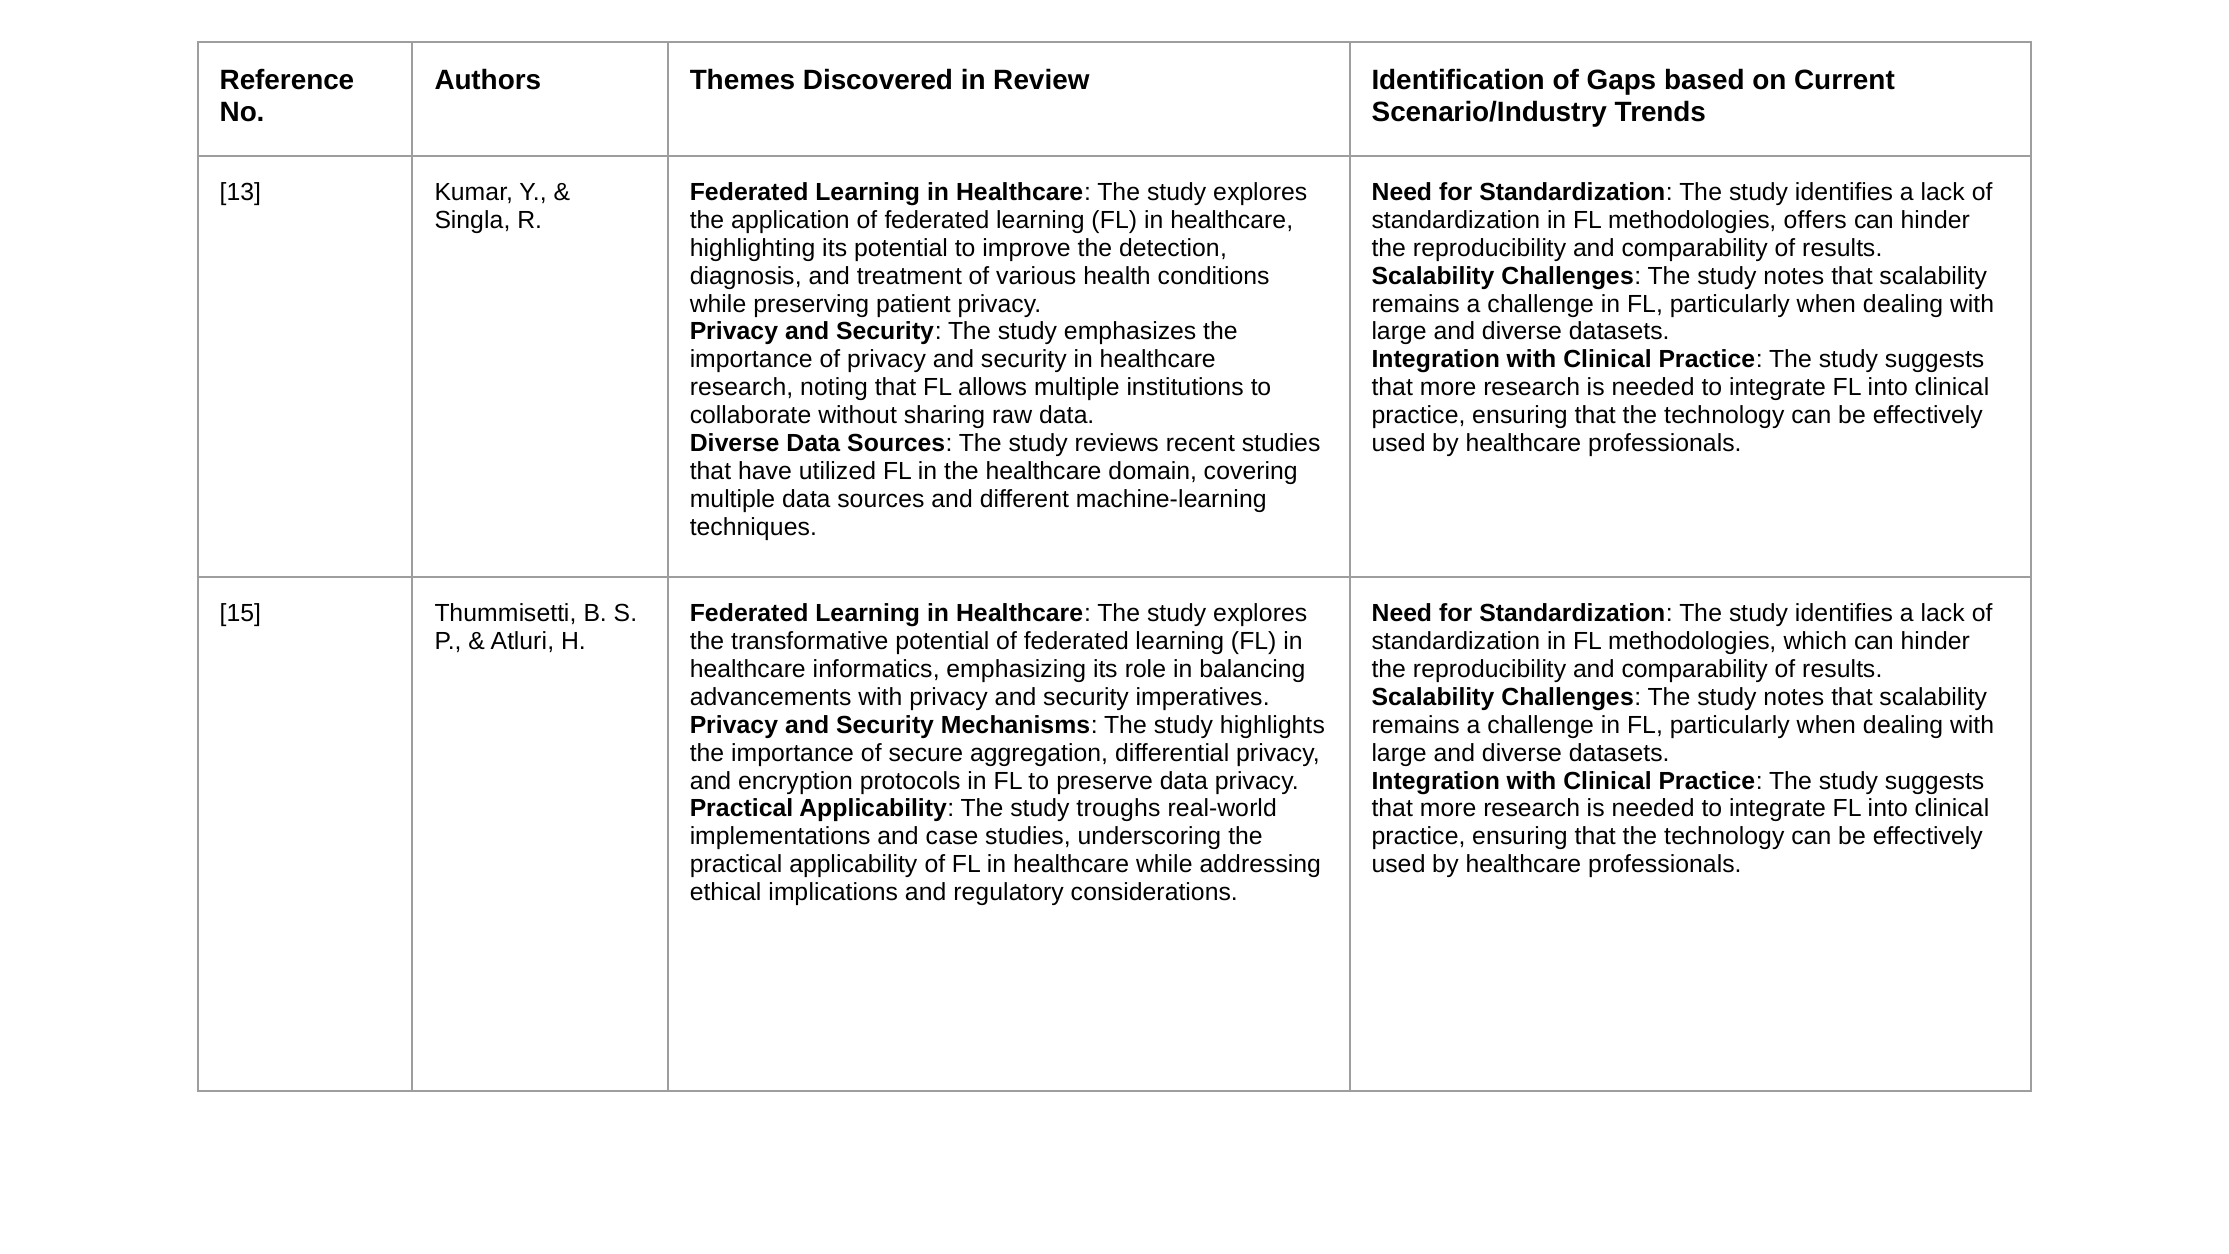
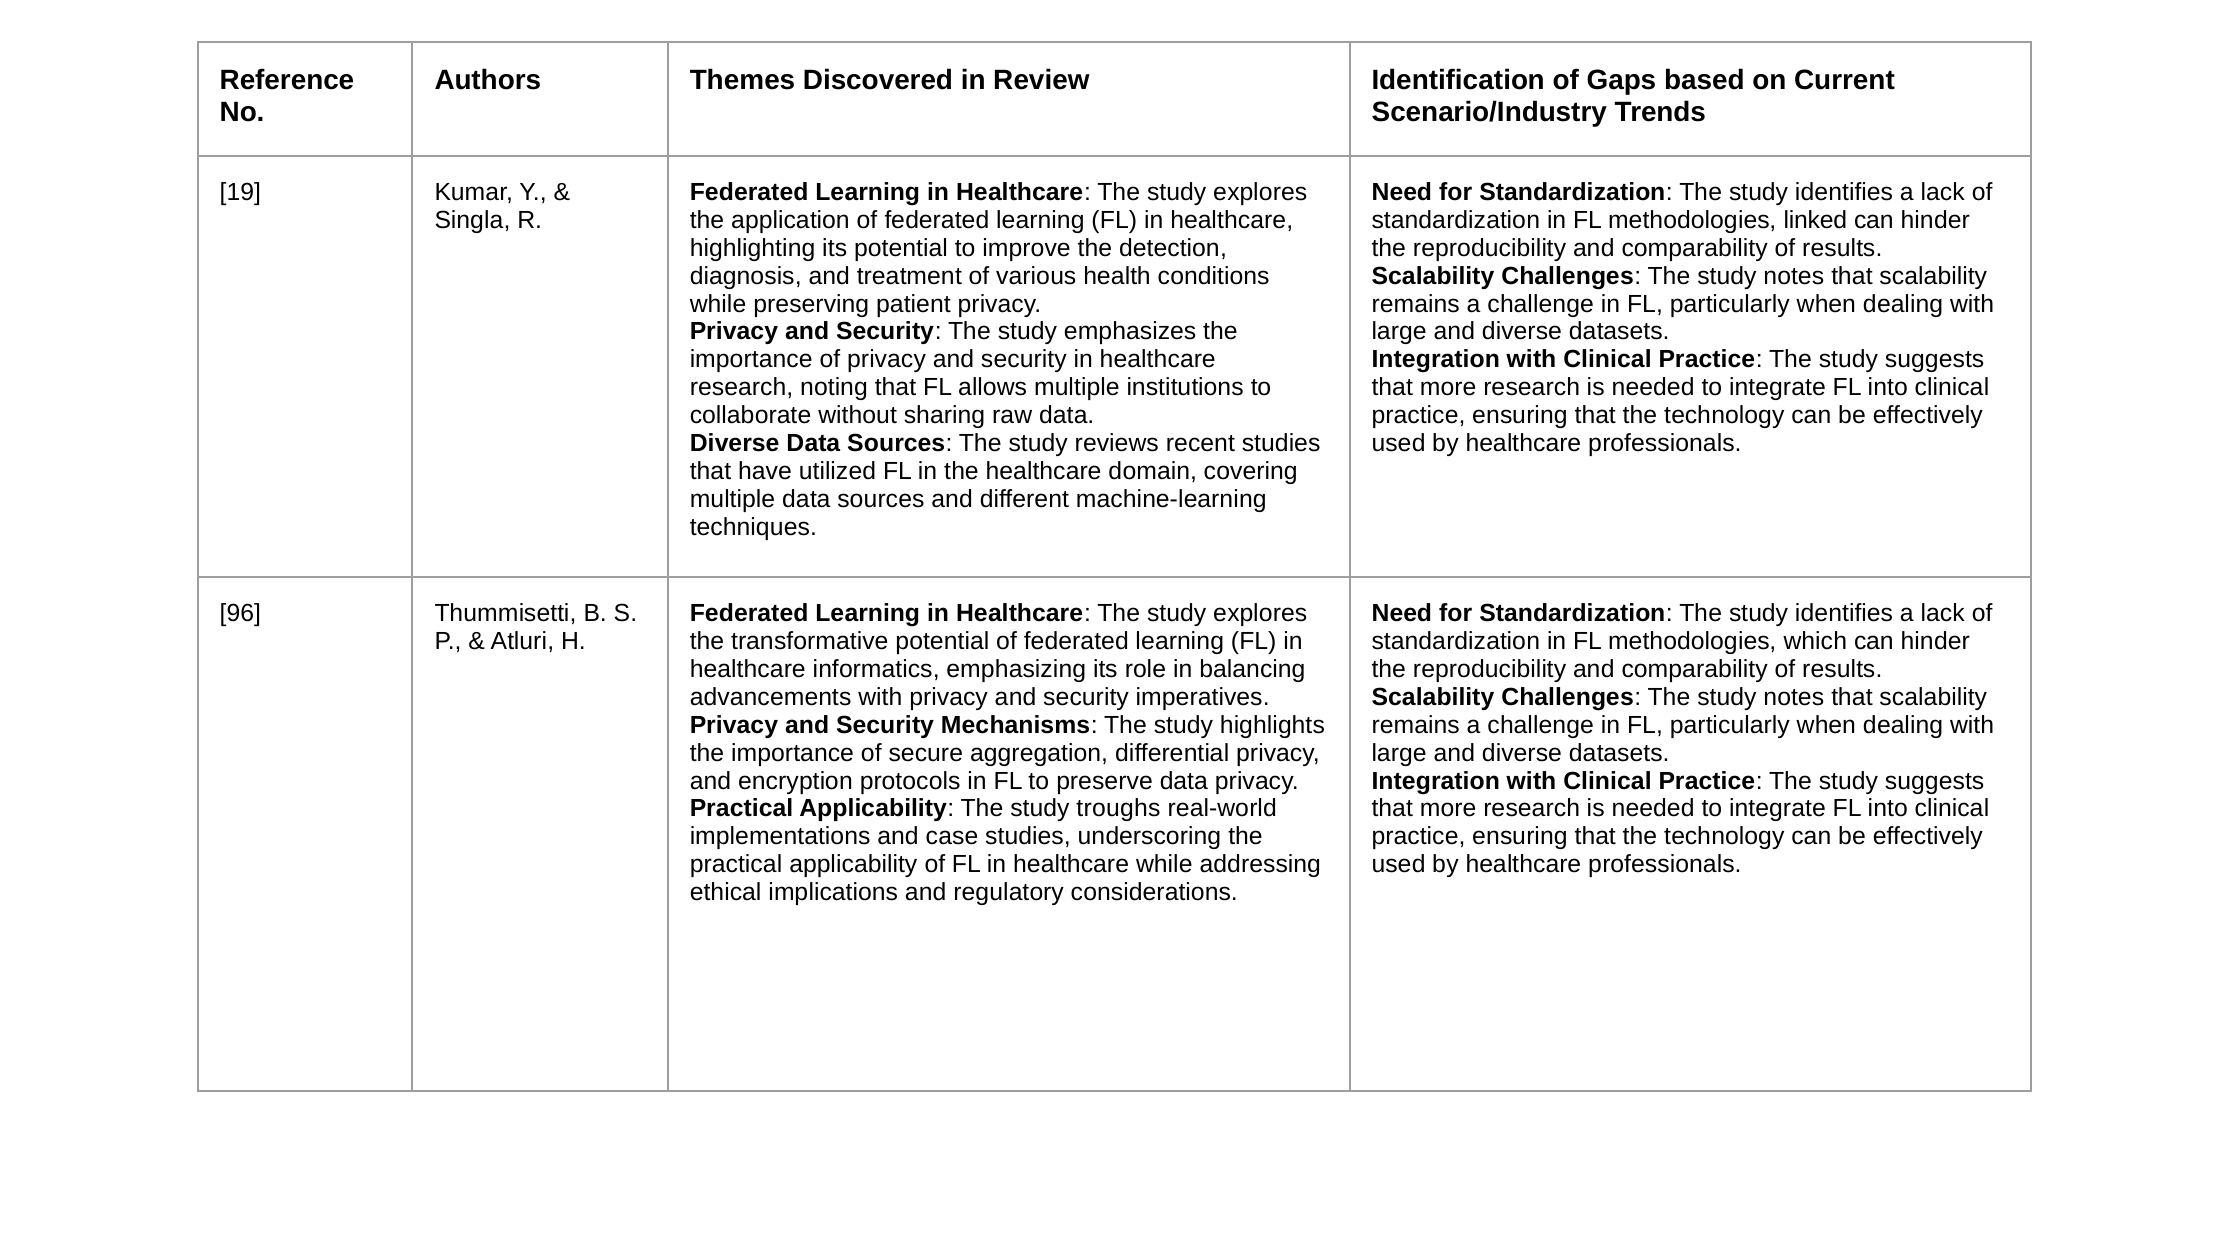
13: 13 -> 19
offers: offers -> linked
15: 15 -> 96
